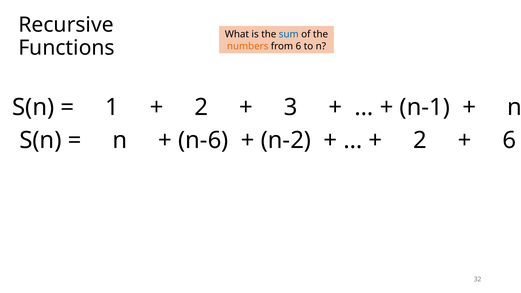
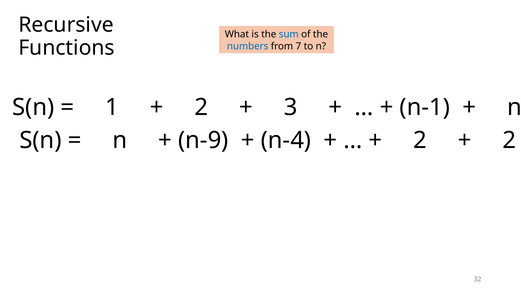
numbers colour: orange -> blue
from 6: 6 -> 7
n-6: n-6 -> n-9
n-2: n-2 -> n-4
6 at (509, 140): 6 -> 2
